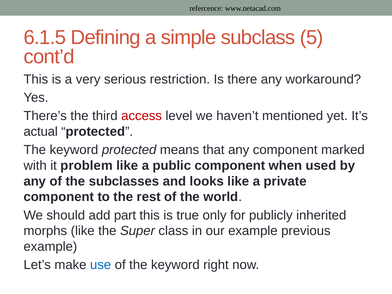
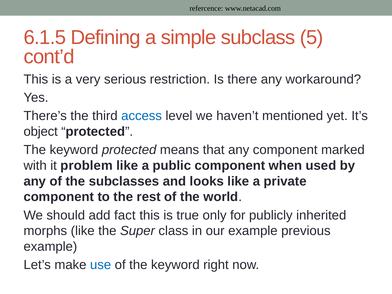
access colour: red -> blue
actual: actual -> object
part: part -> fact
